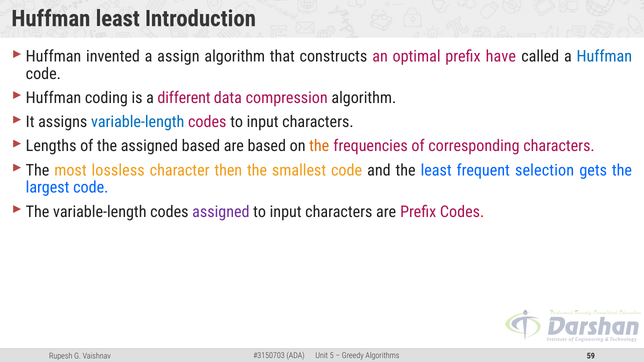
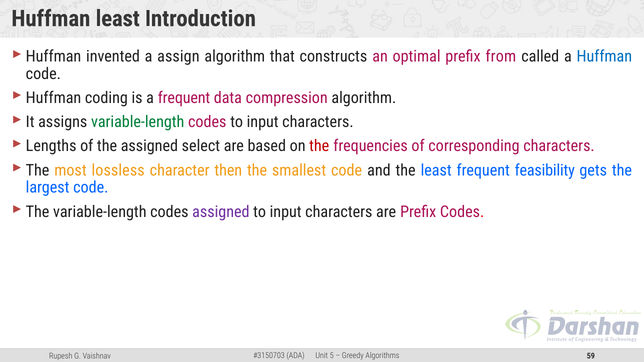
have: have -> from
a different: different -> frequent
variable-length at (138, 122) colour: blue -> green
assigned based: based -> select
the at (319, 146) colour: orange -> red
selection: selection -> feasibility
